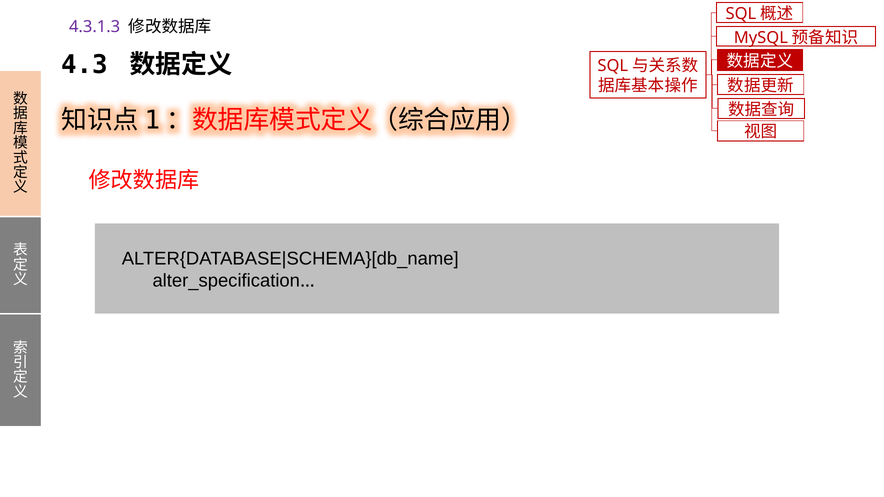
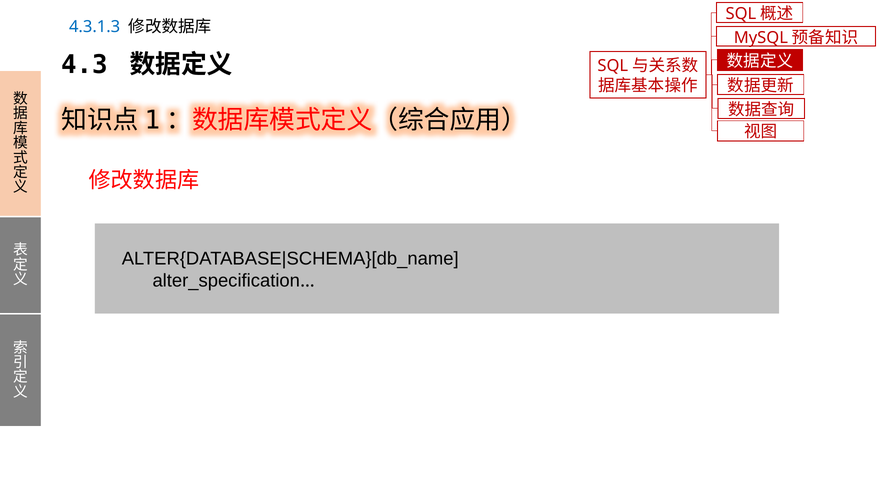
4.3.1.3 colour: purple -> blue
